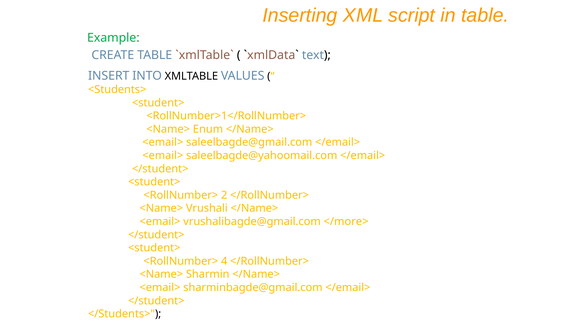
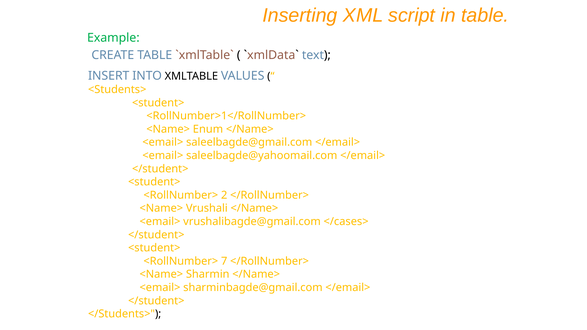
</more>: </more> -> </cases>
4: 4 -> 7
